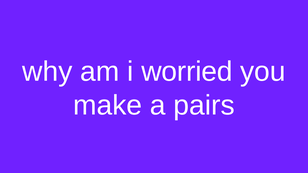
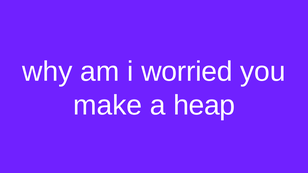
pairs: pairs -> heap
